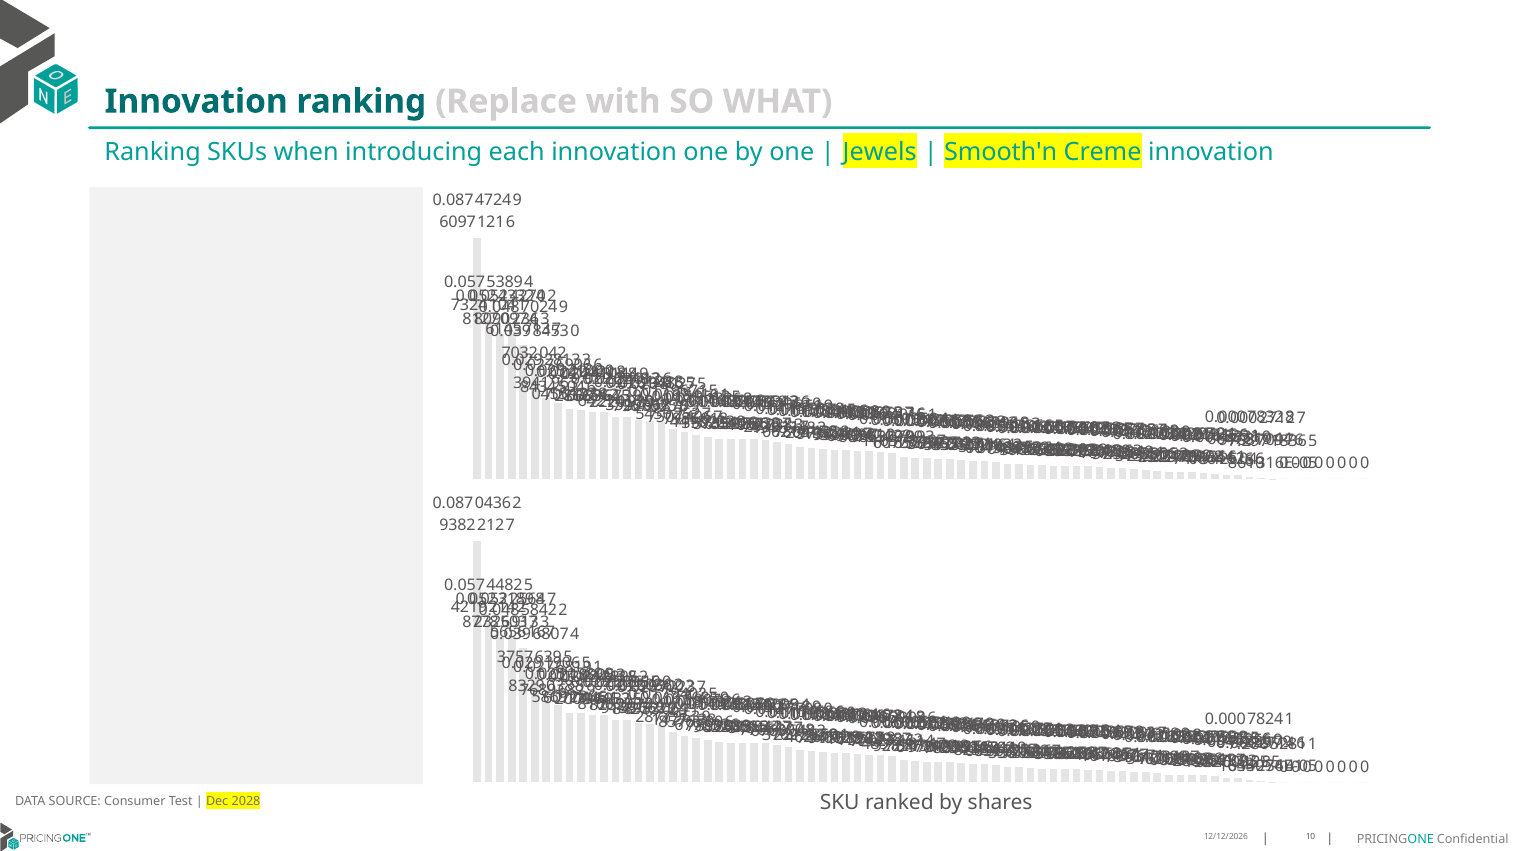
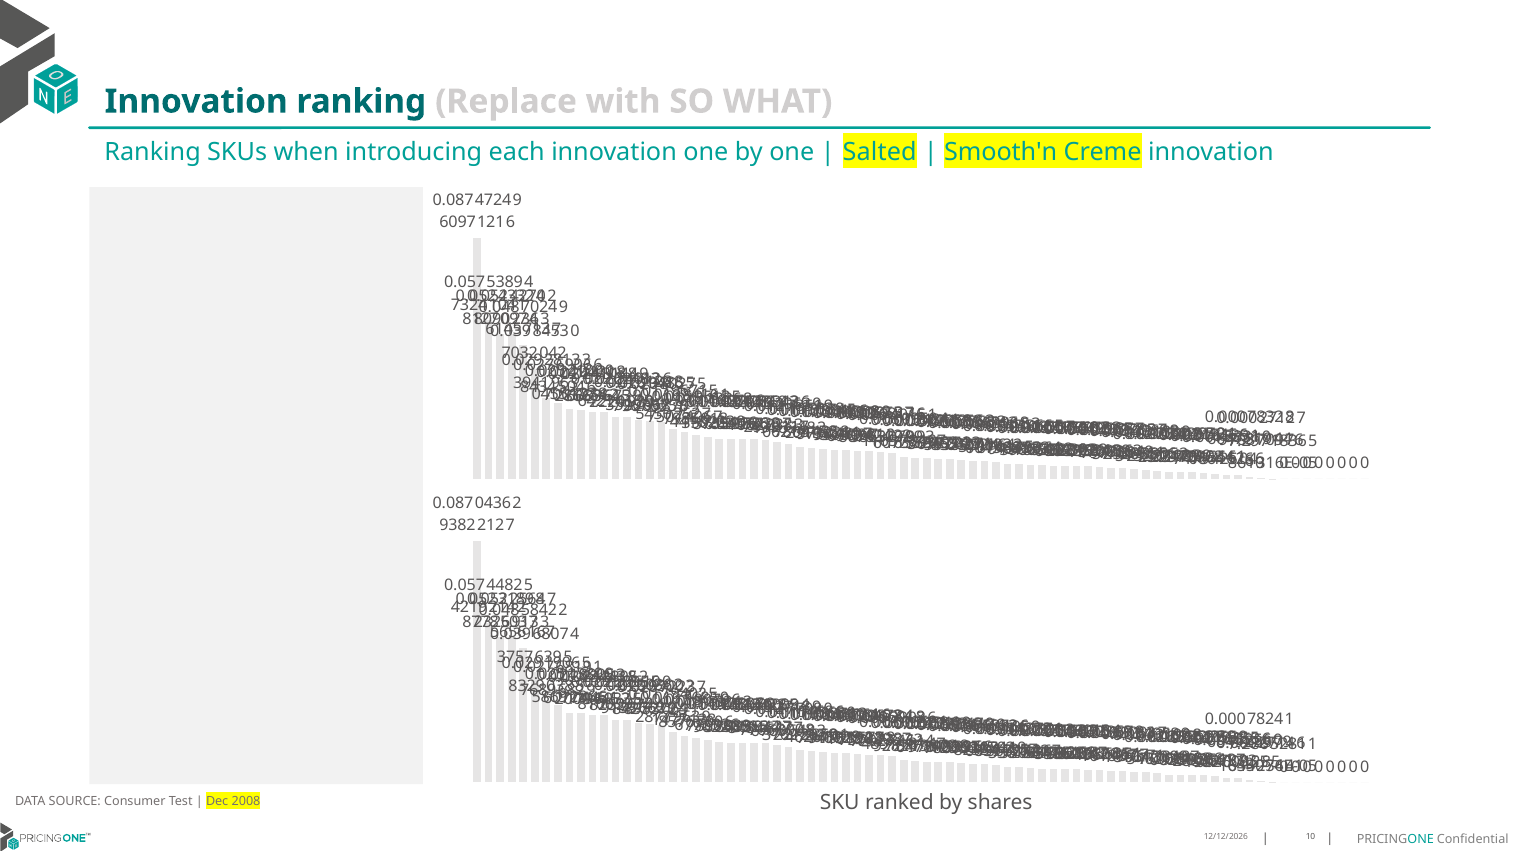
Jewels: Jewels -> Salted
2028: 2028 -> 2008
